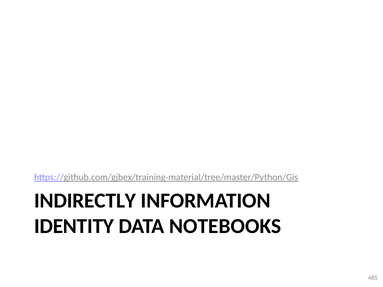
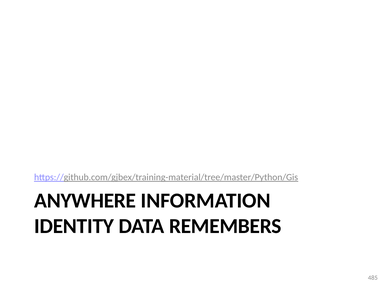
INDIRECTLY: INDIRECTLY -> ANYWHERE
NOTEBOOKS: NOTEBOOKS -> REMEMBERS
